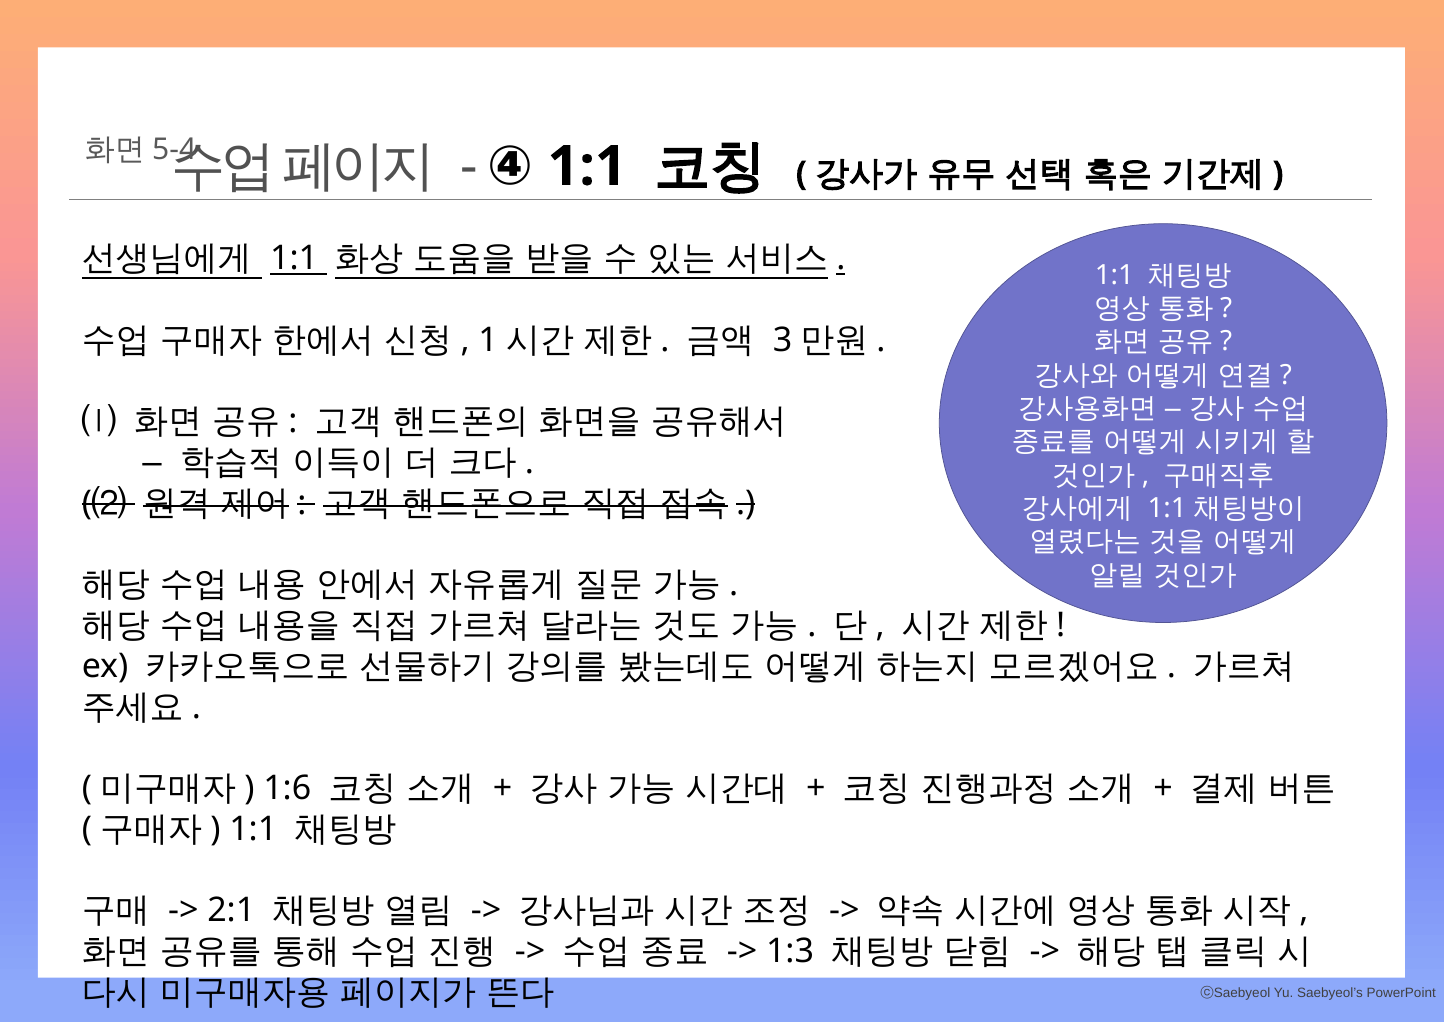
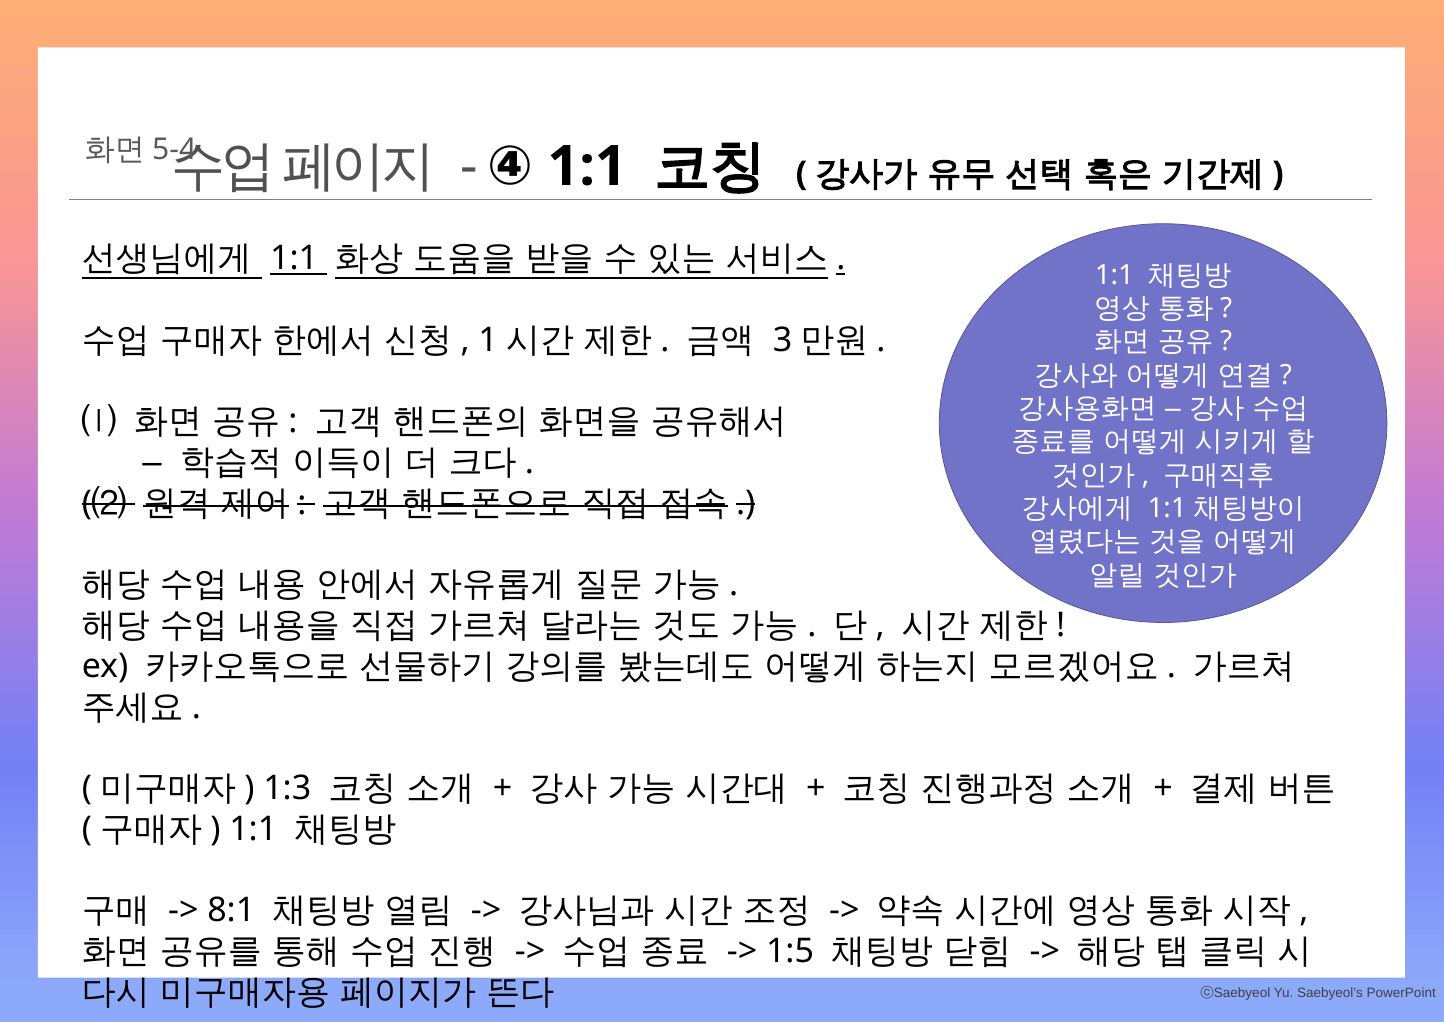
1:6: 1:6 -> 1:3
2:1: 2:1 -> 8:1
1:3: 1:3 -> 1:5
